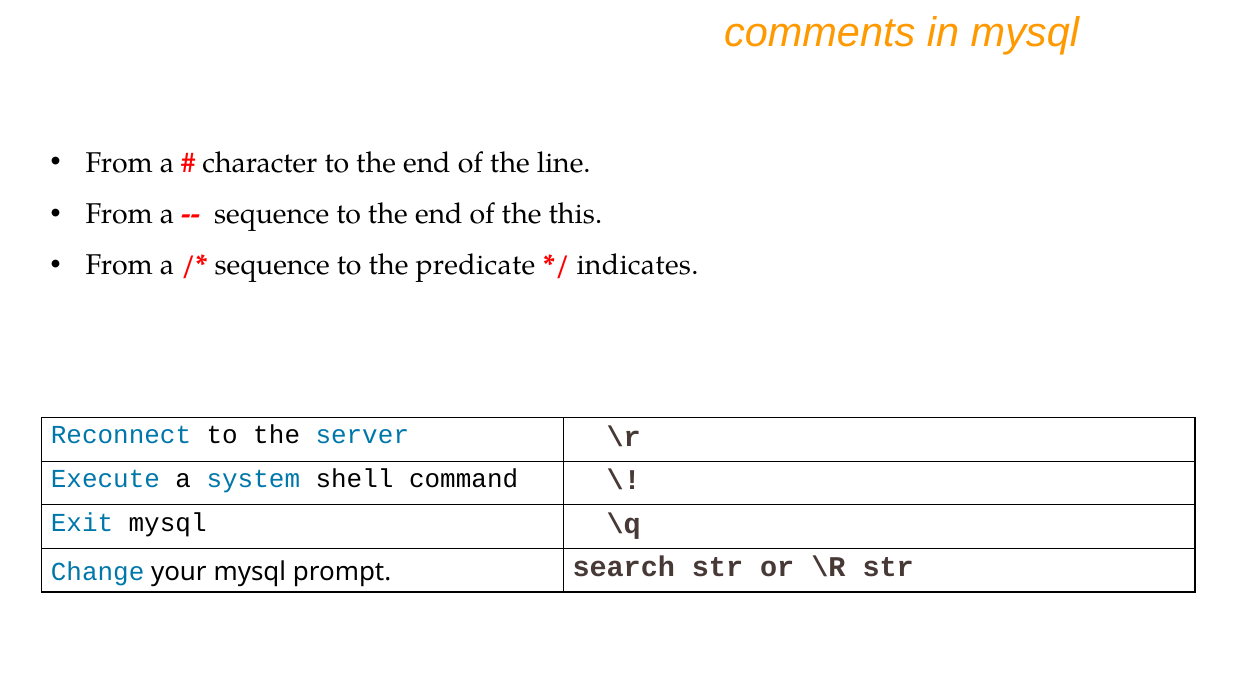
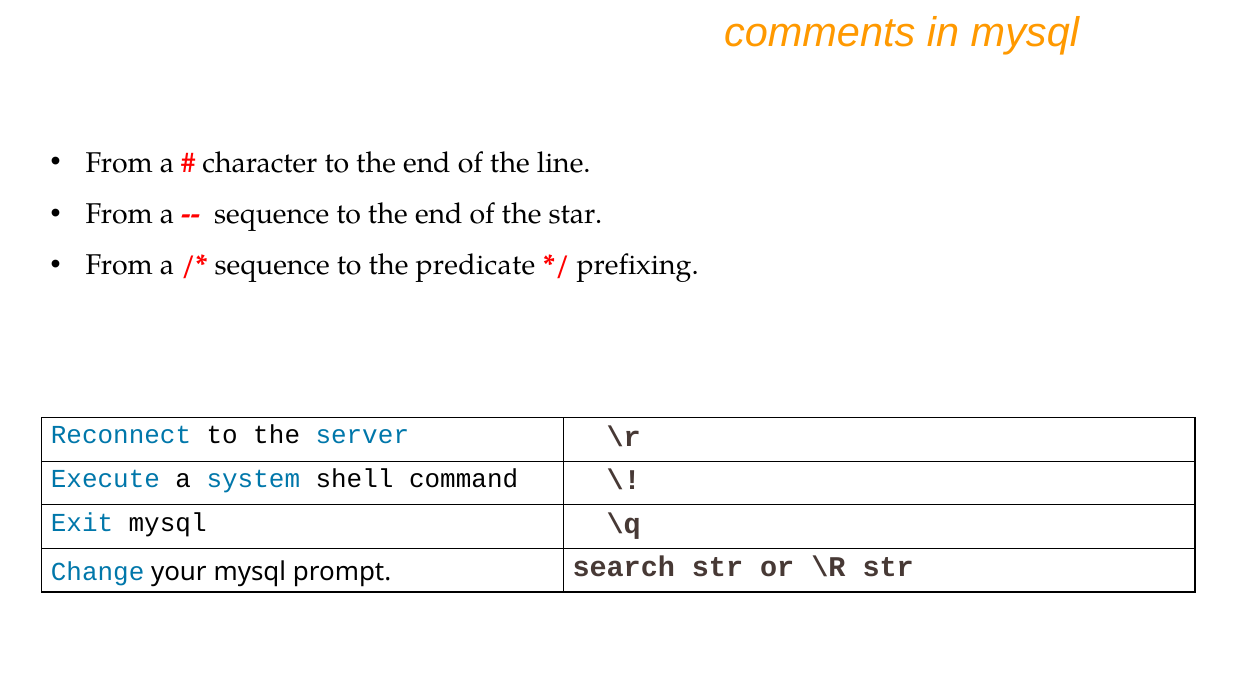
this: this -> star
indicates: indicates -> prefixing
